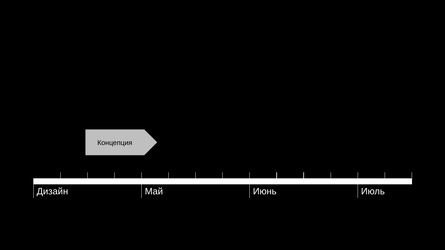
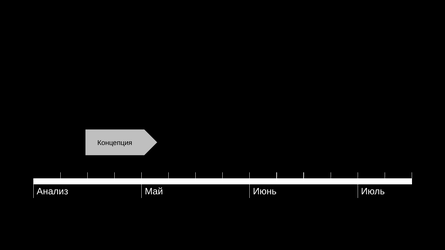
Дизайн: Дизайн -> Анализ
